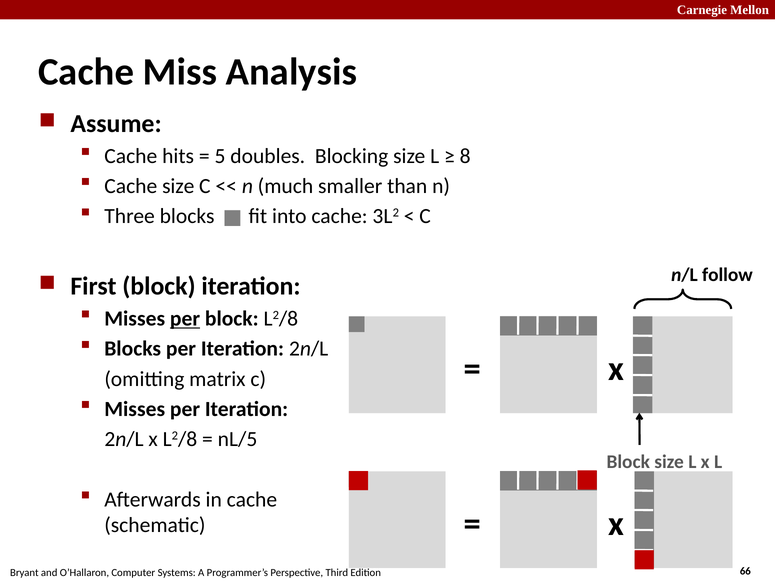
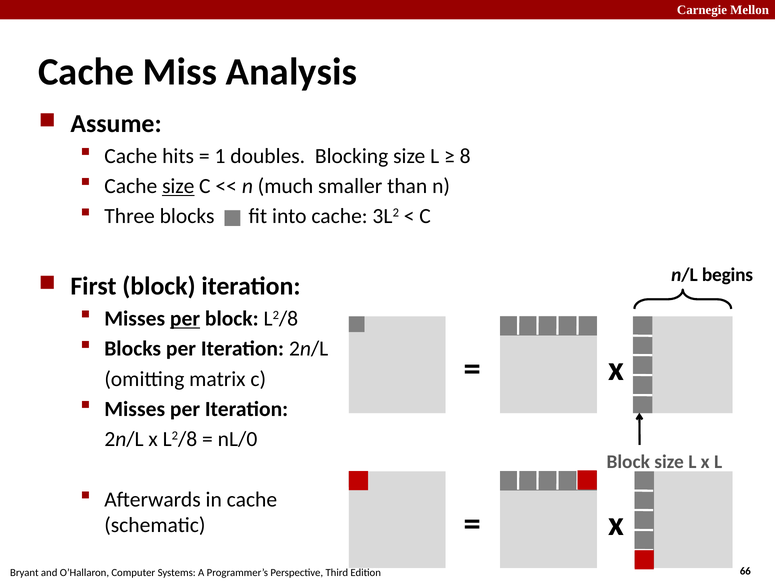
5: 5 -> 1
size at (178, 186) underline: none -> present
follow: follow -> begins
nL/5: nL/5 -> nL/0
